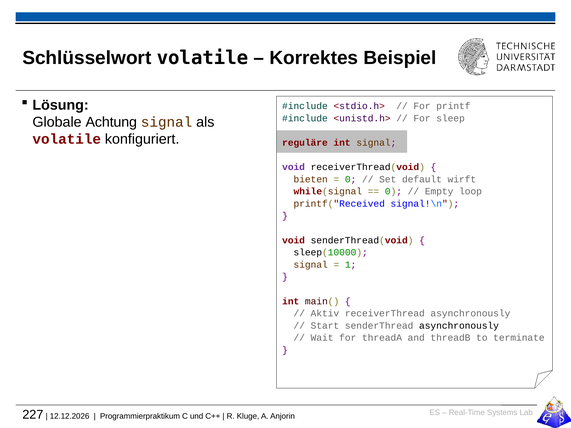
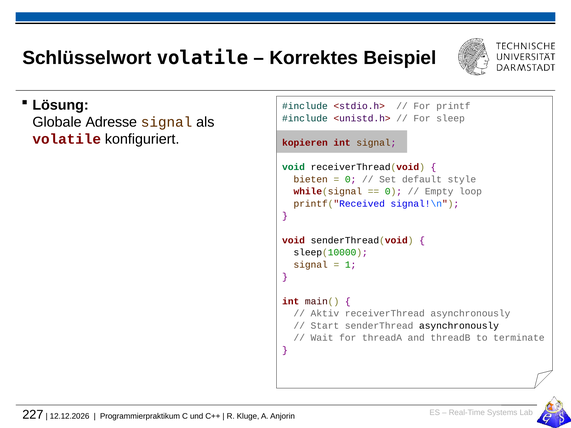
Achtung: Achtung -> Adresse
reguläre: reguläre -> kopieren
void at (294, 167) colour: purple -> green
wirft: wirft -> style
